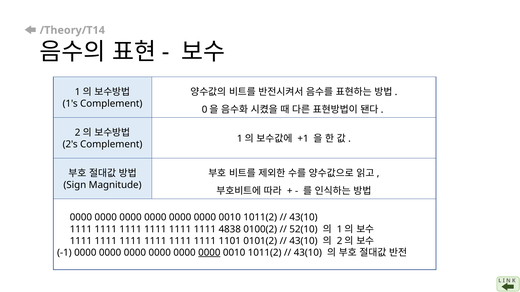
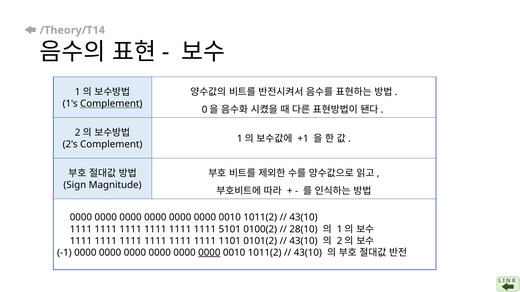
Complement at (111, 104) underline: none -> present
4838: 4838 -> 5101
52(10: 52(10 -> 28(10
